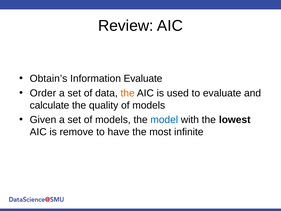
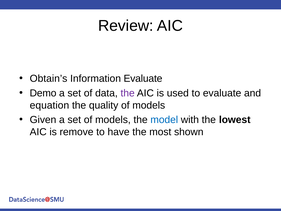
Order: Order -> Demo
the at (128, 93) colour: orange -> purple
calculate: calculate -> equation
infinite: infinite -> shown
